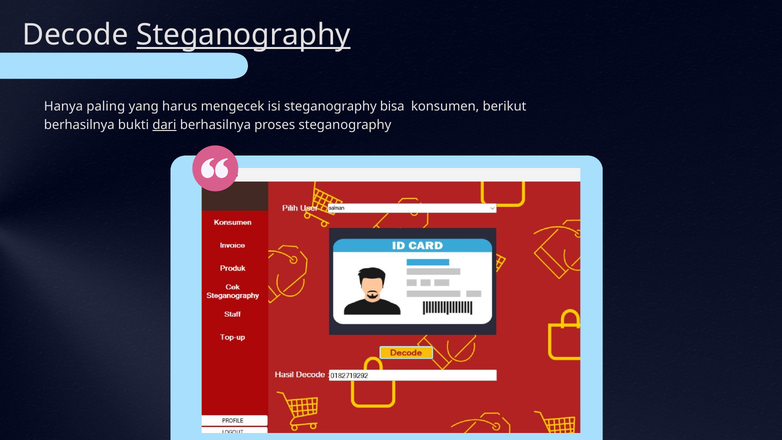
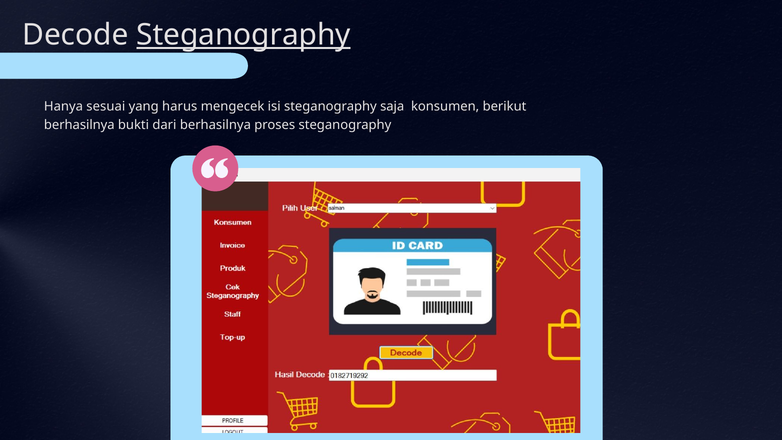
paling: paling -> sesuai
bisa: bisa -> saja
dari underline: present -> none
